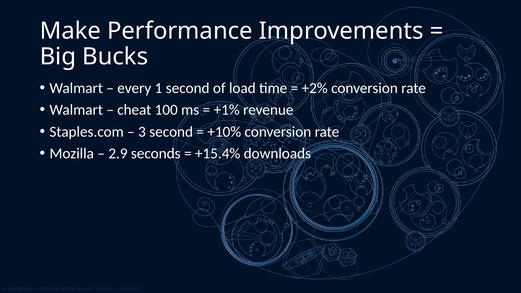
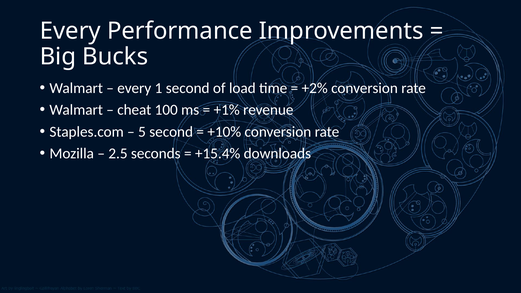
Make at (70, 31): Make -> Every
3: 3 -> 5
2.9: 2.9 -> 2.5
